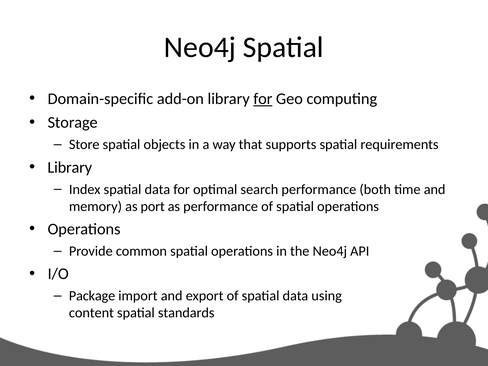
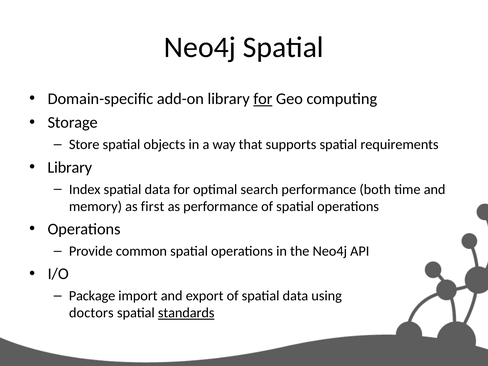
port: port -> first
content: content -> doctors
standards underline: none -> present
